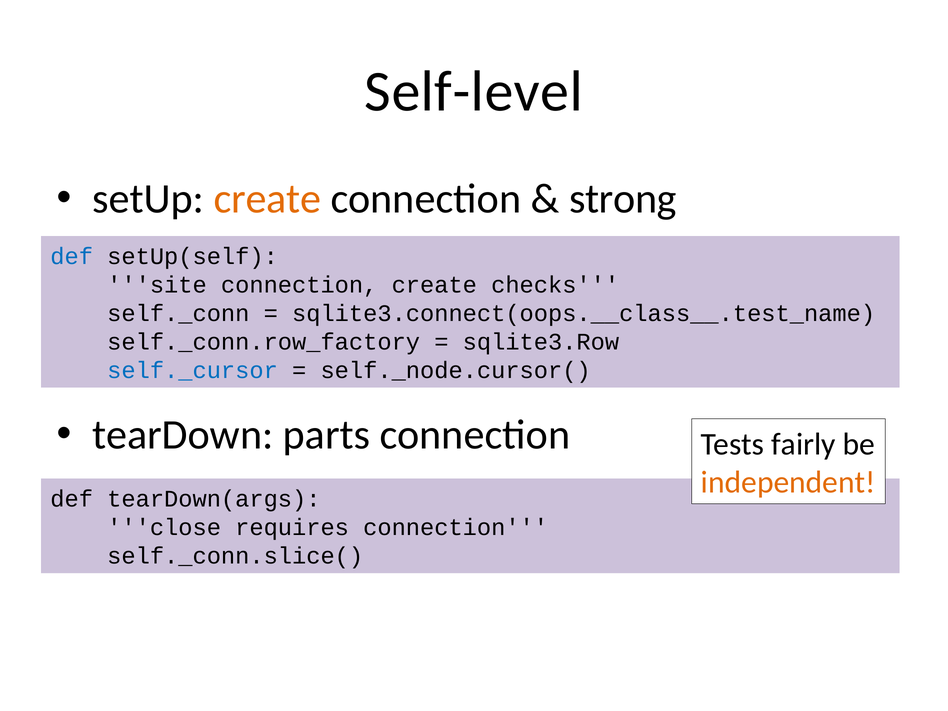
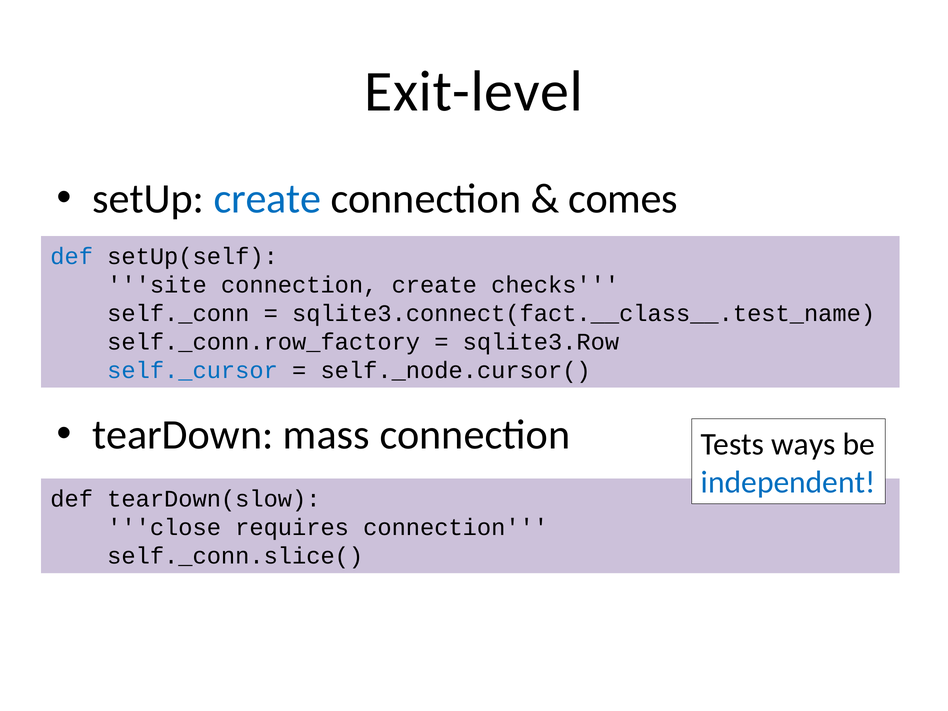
Self-level: Self-level -> Exit-level
create at (267, 199) colour: orange -> blue
strong: strong -> comes
sqlite3.connect(oops.__class__.test_name: sqlite3.connect(oops.__class__.test_name -> sqlite3.connect(fact.__class__.test_name
parts: parts -> mass
fairly: fairly -> ways
independent colour: orange -> blue
tearDown(args: tearDown(args -> tearDown(slow
